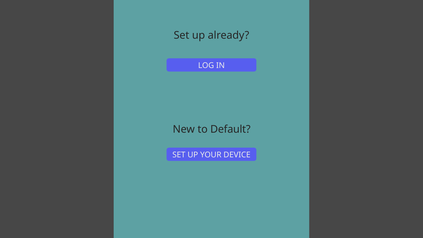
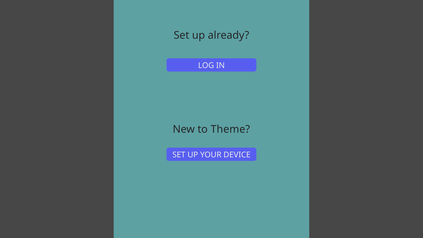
Default: Default -> Theme
